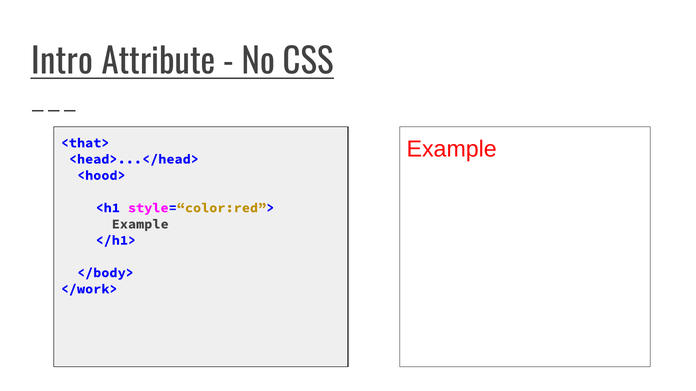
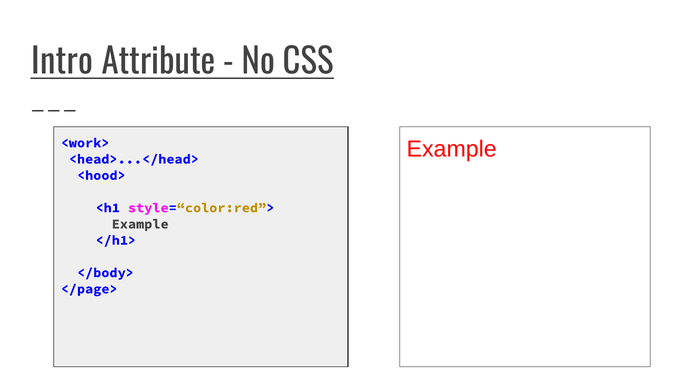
<that>: <that> -> <work>
</work>: </work> -> </page>
